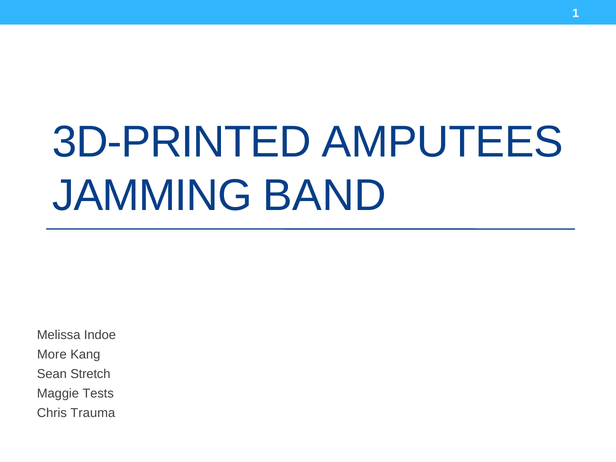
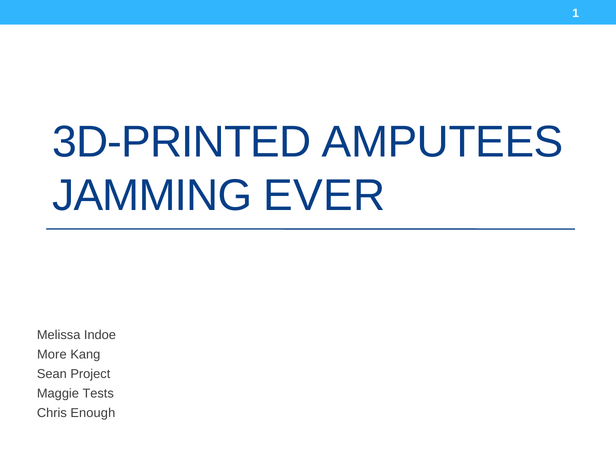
BAND: BAND -> EVER
Stretch: Stretch -> Project
Trauma: Trauma -> Enough
